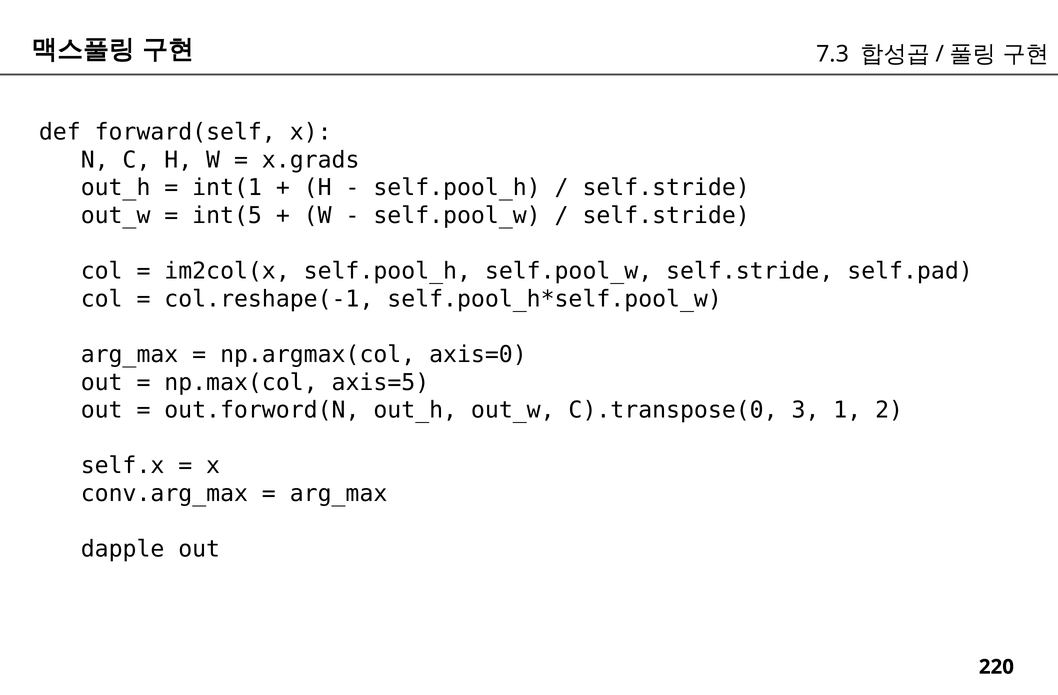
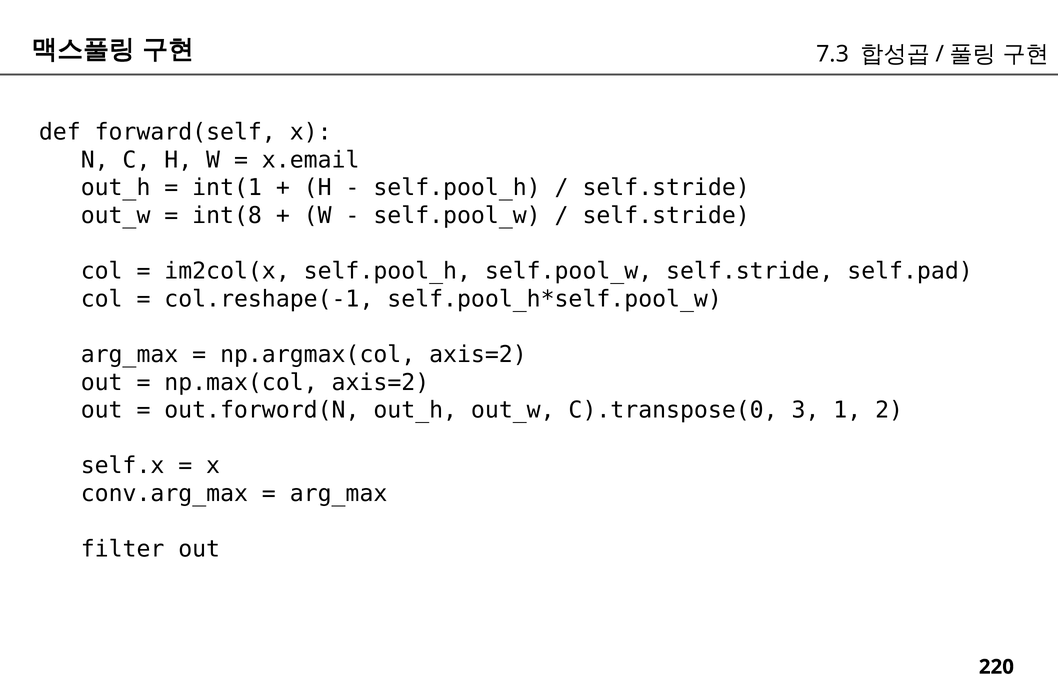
x.grads: x.grads -> x.email
int(5: int(5 -> int(8
np.argmax(col axis=0: axis=0 -> axis=2
np.max(col axis=5: axis=5 -> axis=2
dapple: dapple -> filter
